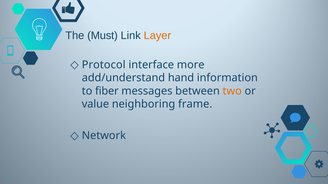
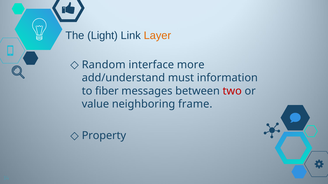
Must: Must -> Light
Protocol: Protocol -> Random
hand: hand -> must
two colour: orange -> red
Network: Network -> Property
